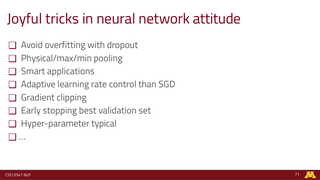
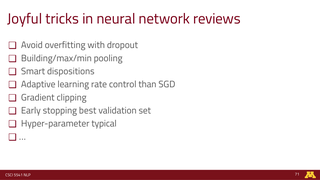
attitude: attitude -> reviews
Physical/max/min: Physical/max/min -> Building/max/min
applications: applications -> dispositions
